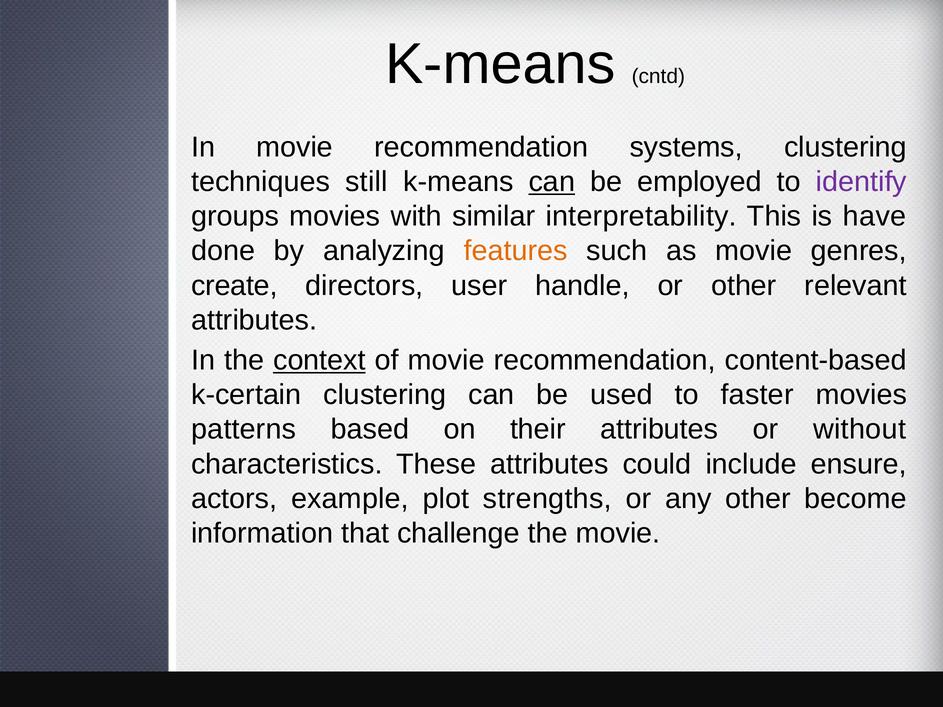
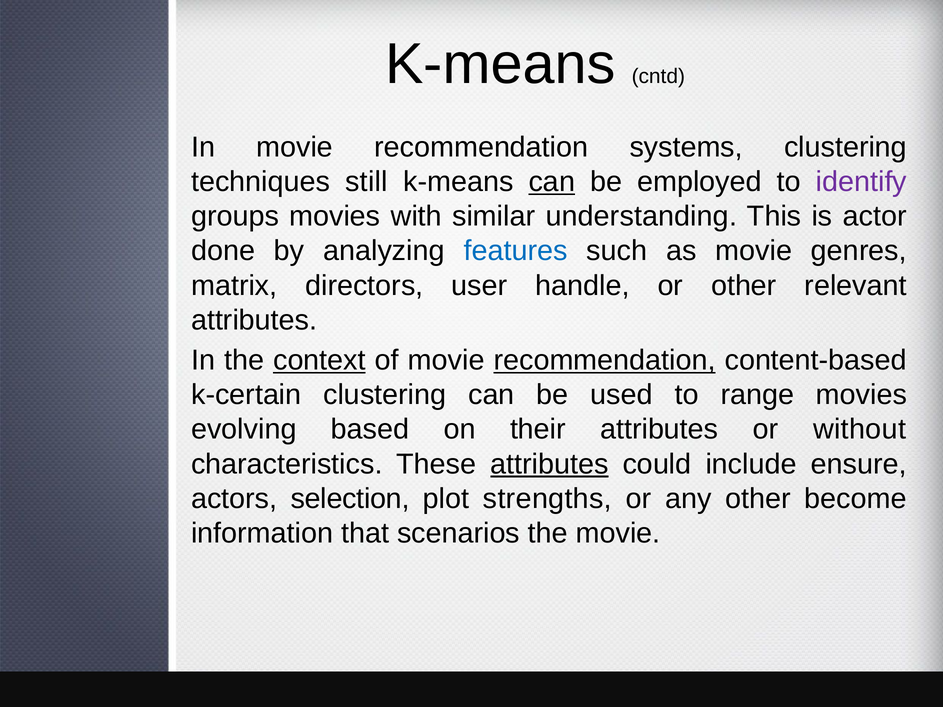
interpretability: interpretability -> understanding
have: have -> actor
features colour: orange -> blue
create: create -> matrix
recommendation at (605, 360) underline: none -> present
faster: faster -> range
patterns: patterns -> evolving
attributes at (549, 464) underline: none -> present
example: example -> selection
challenge: challenge -> scenarios
